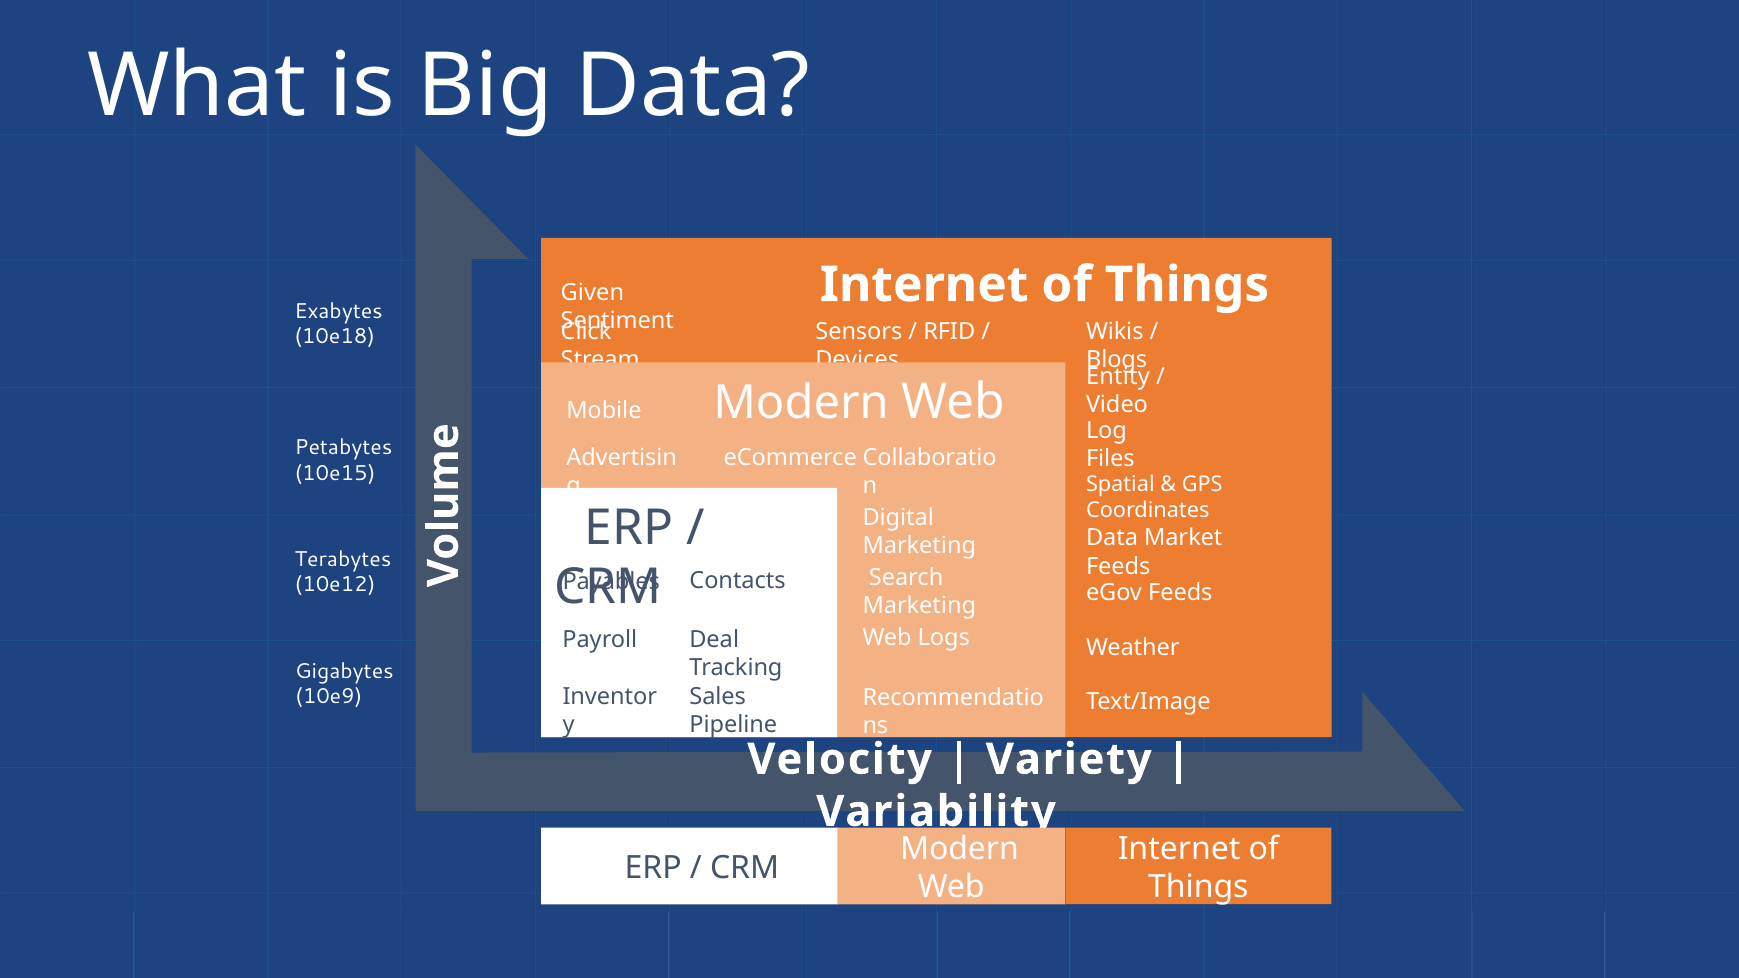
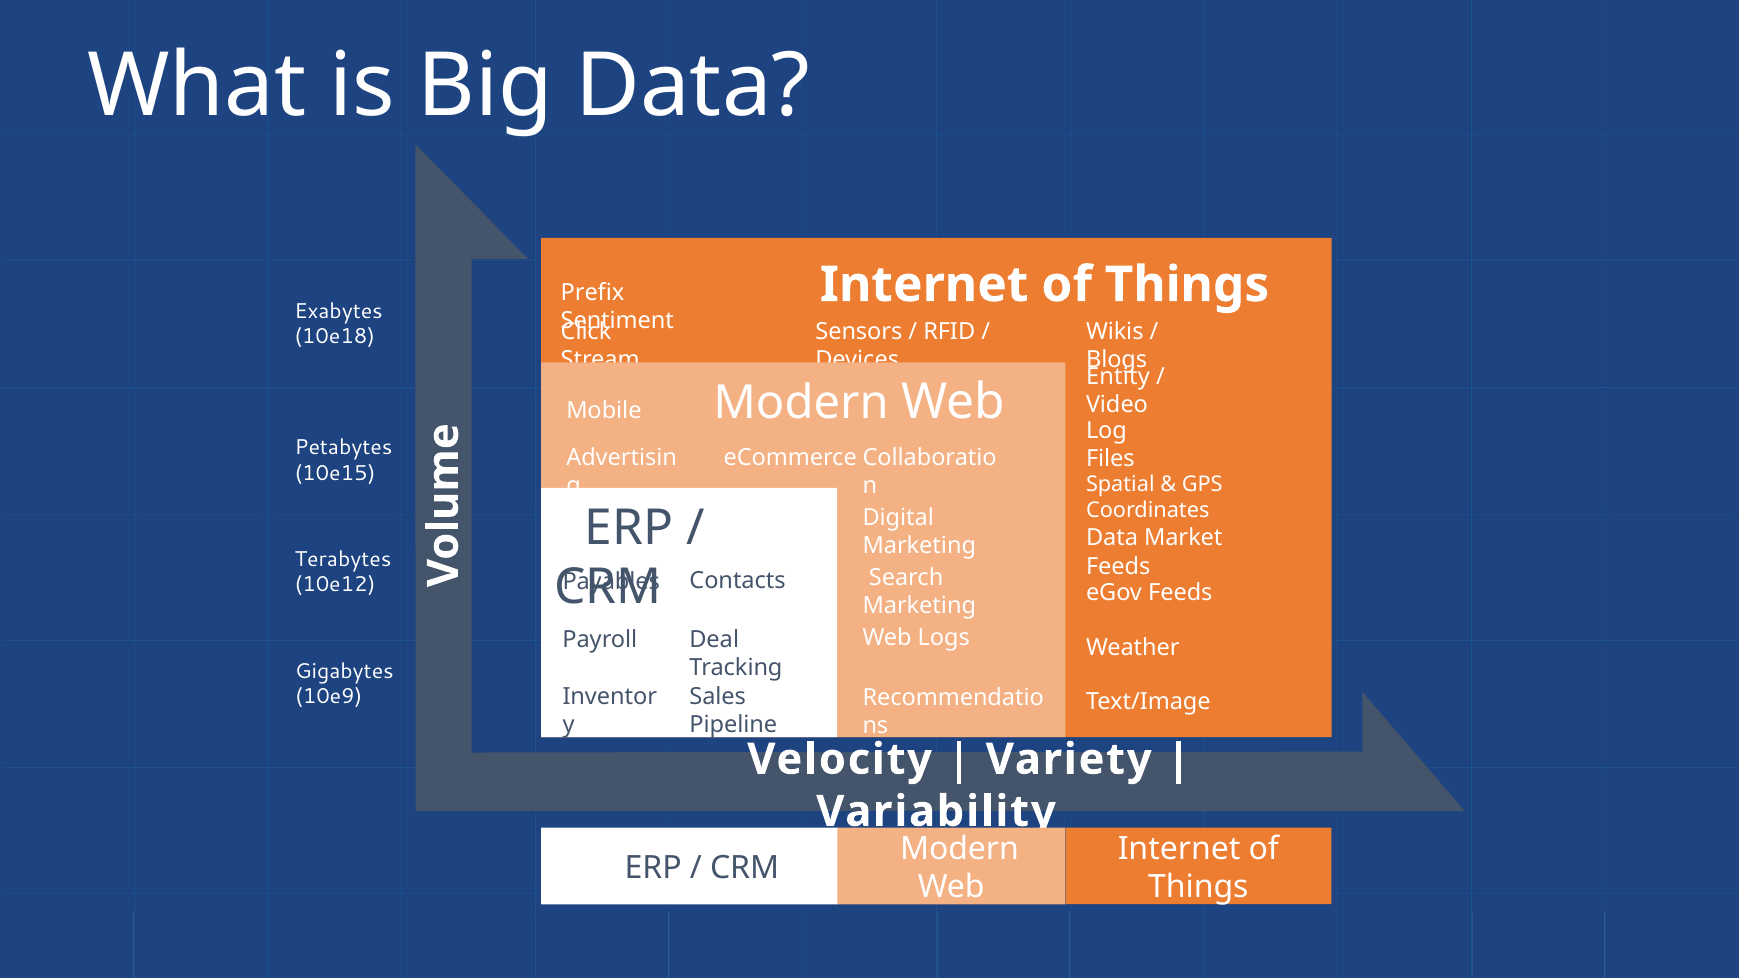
Given: Given -> Prefix
